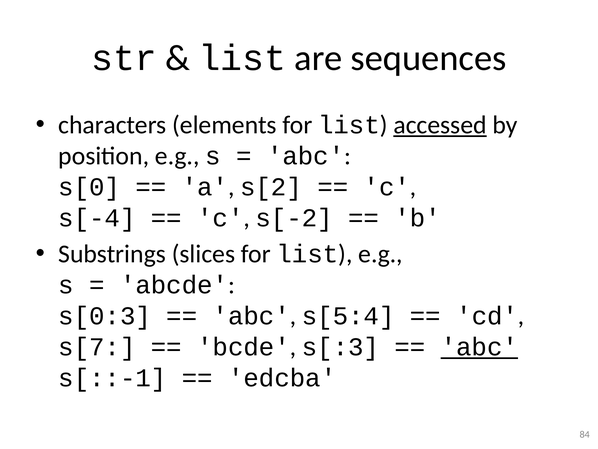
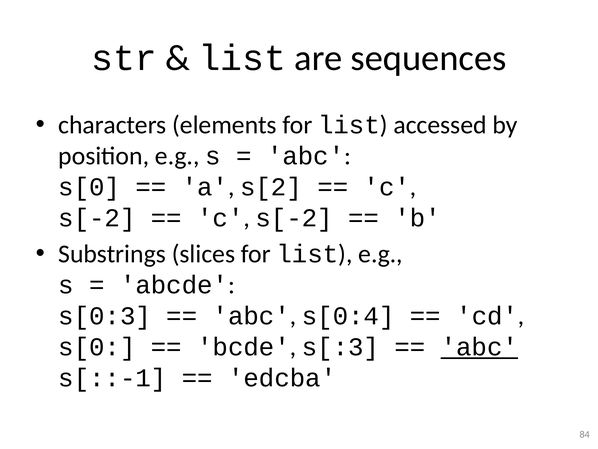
accessed underline: present -> none
s[-4 at (97, 218): s[-4 -> s[-2
s[5:4: s[5:4 -> s[0:4
s[7 at (97, 347): s[7 -> s[0
